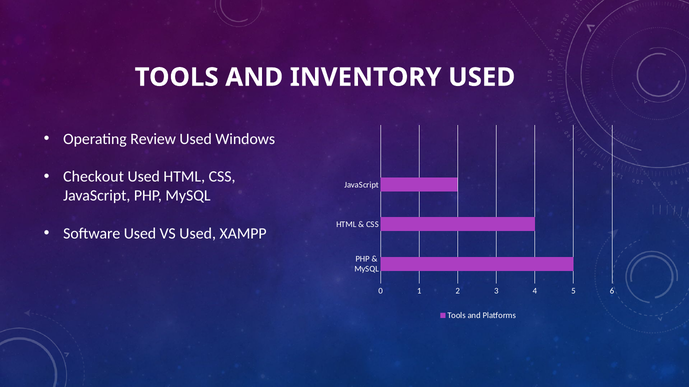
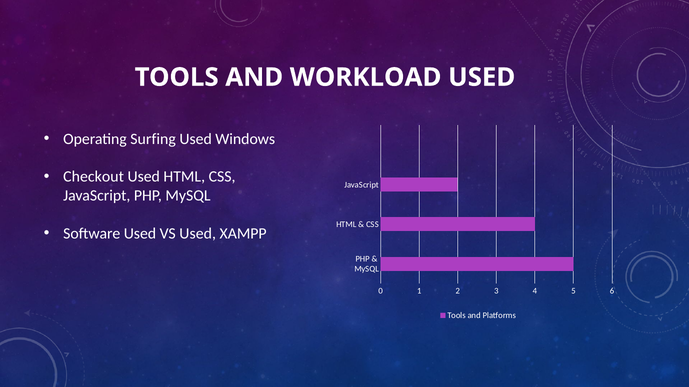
INVENTORY: INVENTORY -> WORKLOAD
Review: Review -> Surfing
